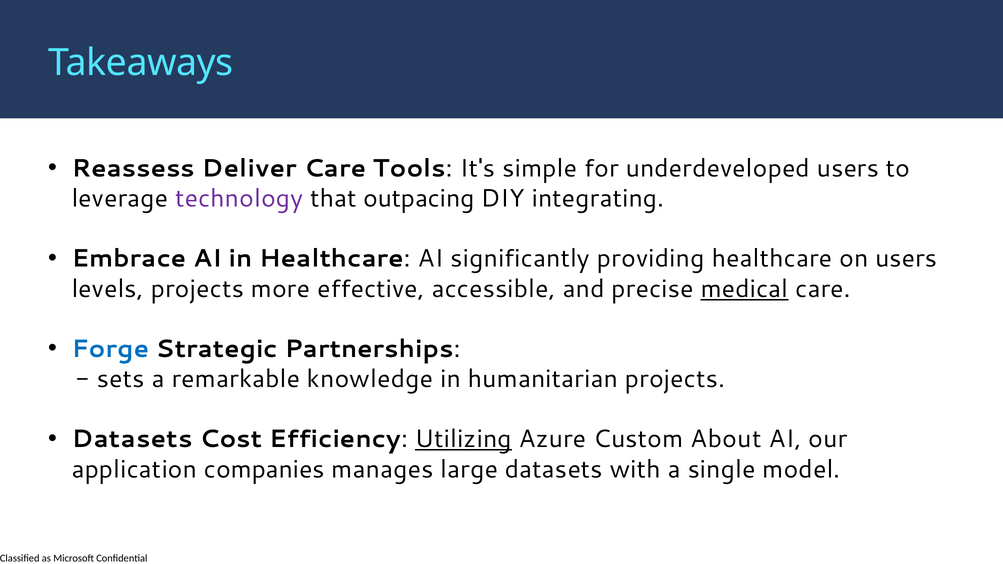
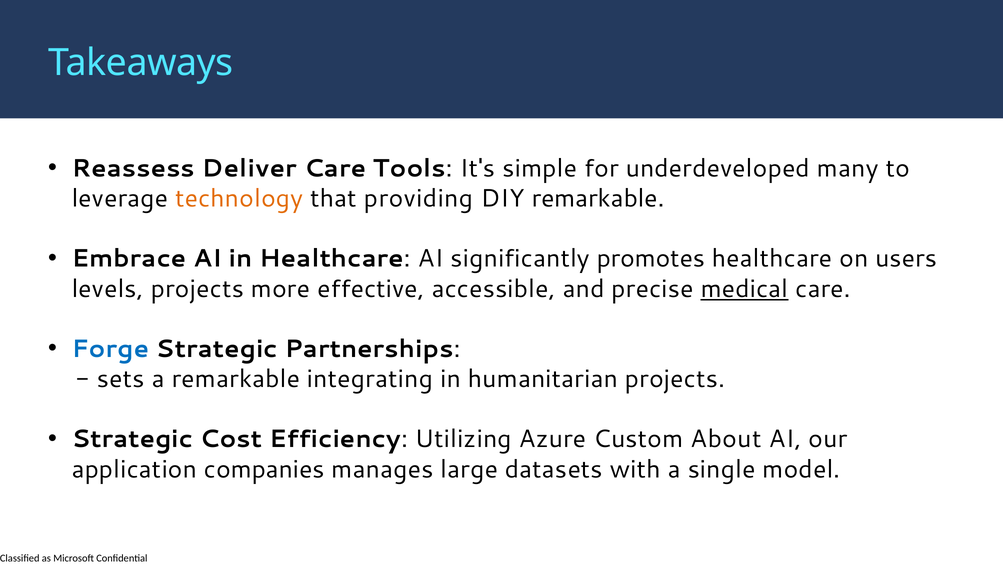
underdeveloped users: users -> many
technology colour: purple -> orange
outpacing: outpacing -> providing
DIY integrating: integrating -> remarkable
providing: providing -> promotes
knowledge: knowledge -> integrating
Datasets at (132, 439): Datasets -> Strategic
Utilizing underline: present -> none
